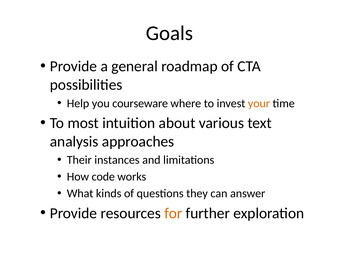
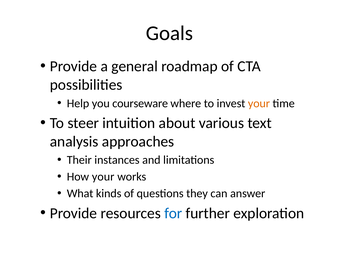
most: most -> steer
How code: code -> your
for colour: orange -> blue
